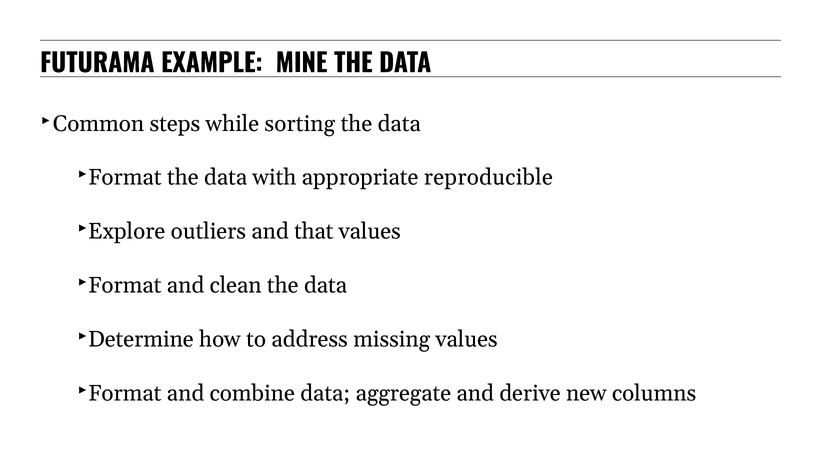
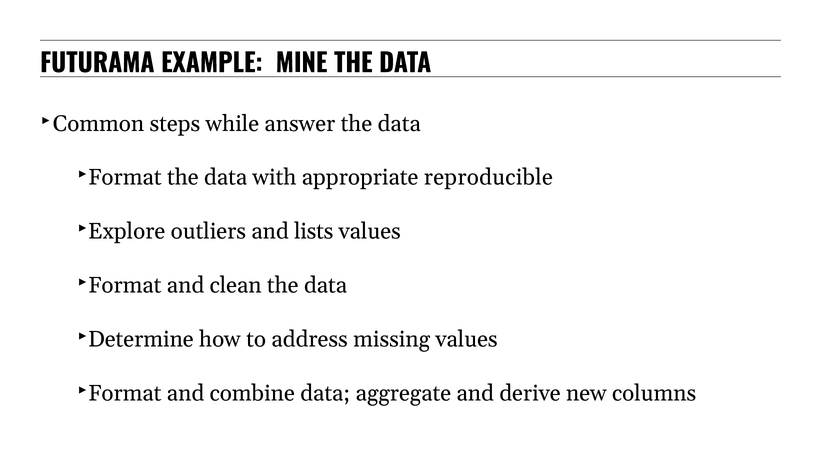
sorting: sorting -> answer
that: that -> lists
